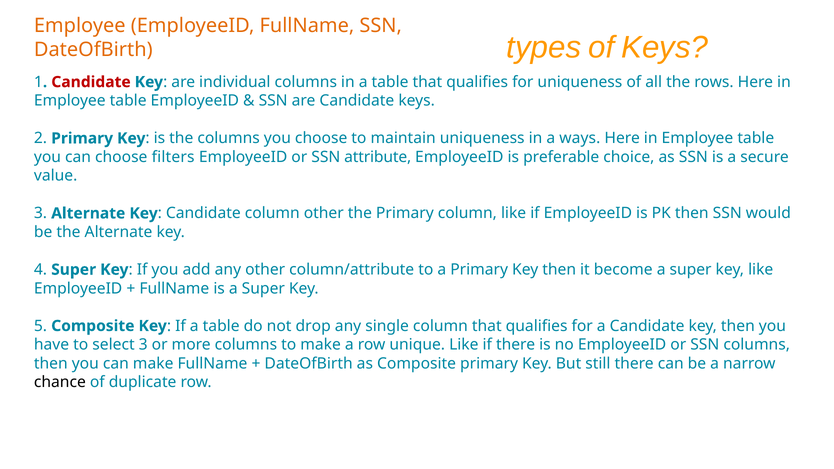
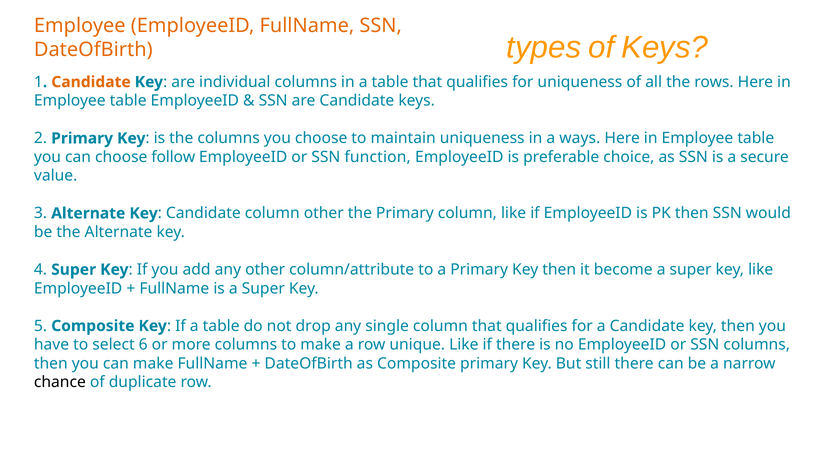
Candidate at (91, 82) colour: red -> orange
filters: filters -> follow
attribute: attribute -> function
select 3: 3 -> 6
